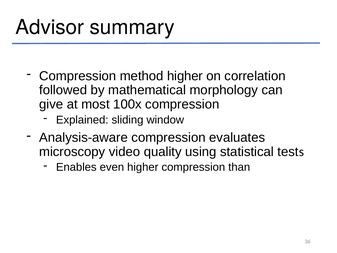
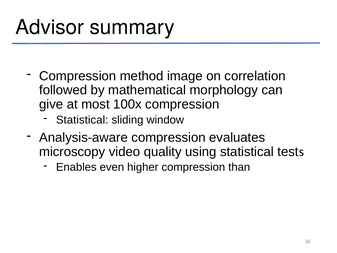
method higher: higher -> image
Explained at (82, 120): Explained -> Statistical
